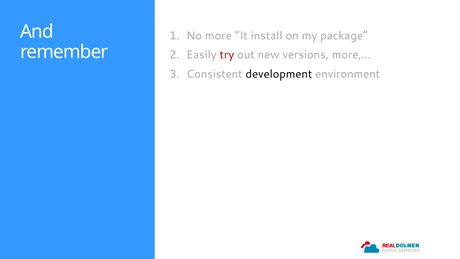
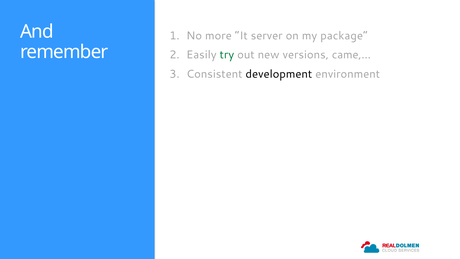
install: install -> server
try colour: red -> green
more,…: more,… -> came,…
